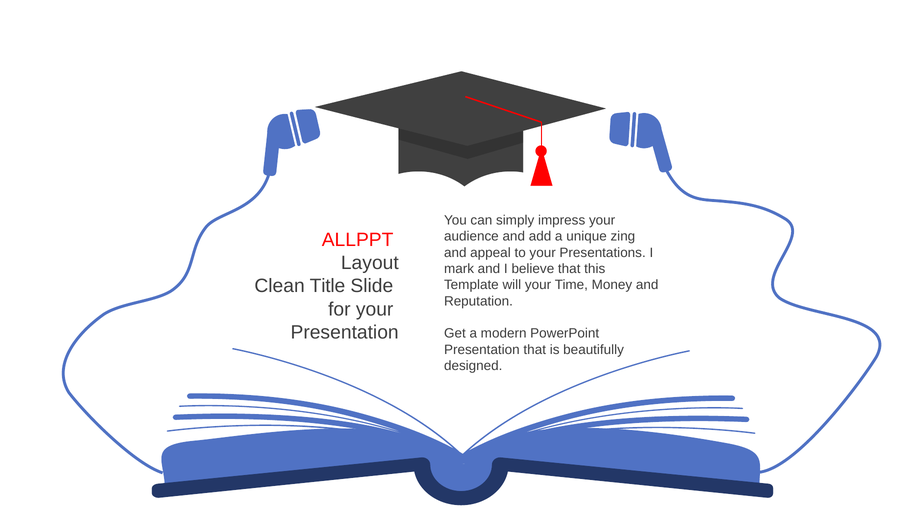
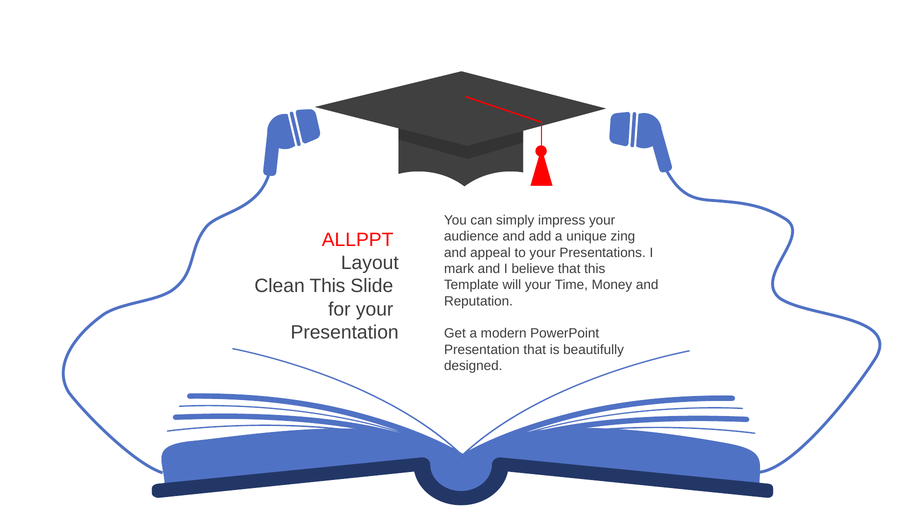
Clean Title: Title -> This
